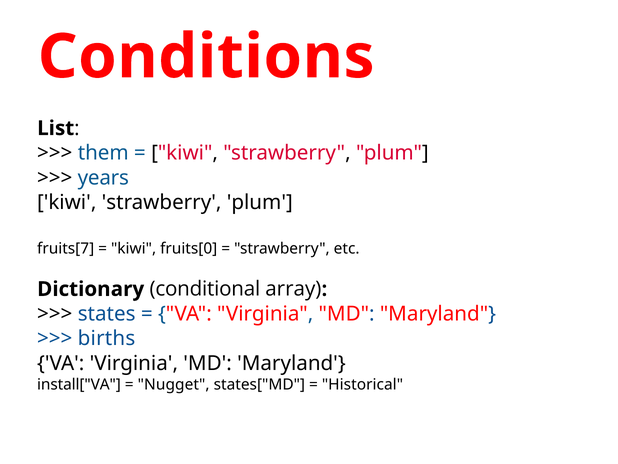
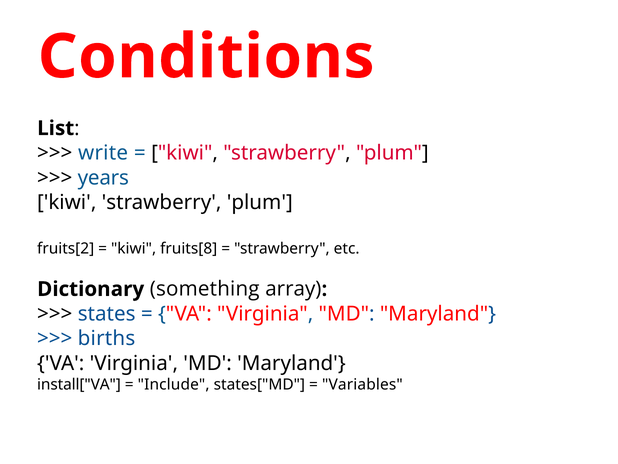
them: them -> write
fruits[7: fruits[7 -> fruits[2
fruits[0: fruits[0 -> fruits[8
conditional: conditional -> something
Nugget: Nugget -> Include
Historical: Historical -> Variables
